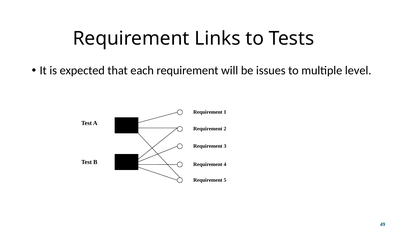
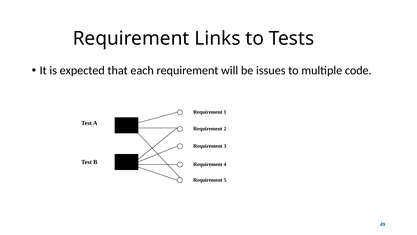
level: level -> code
